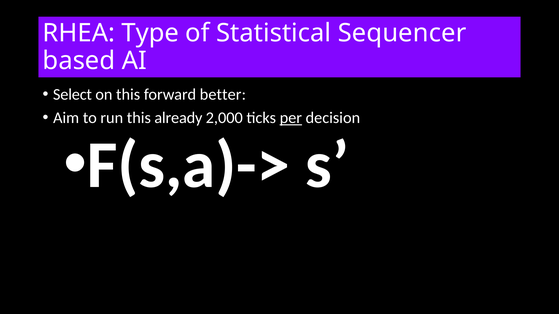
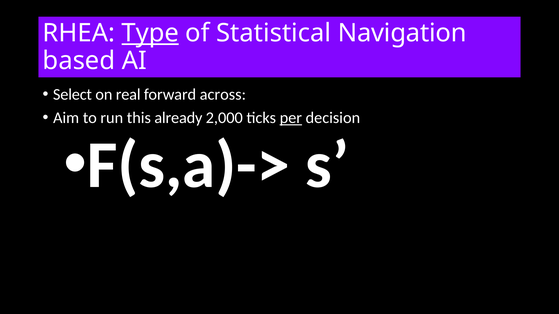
Type underline: none -> present
Sequencer: Sequencer -> Navigation
on this: this -> real
better: better -> across
